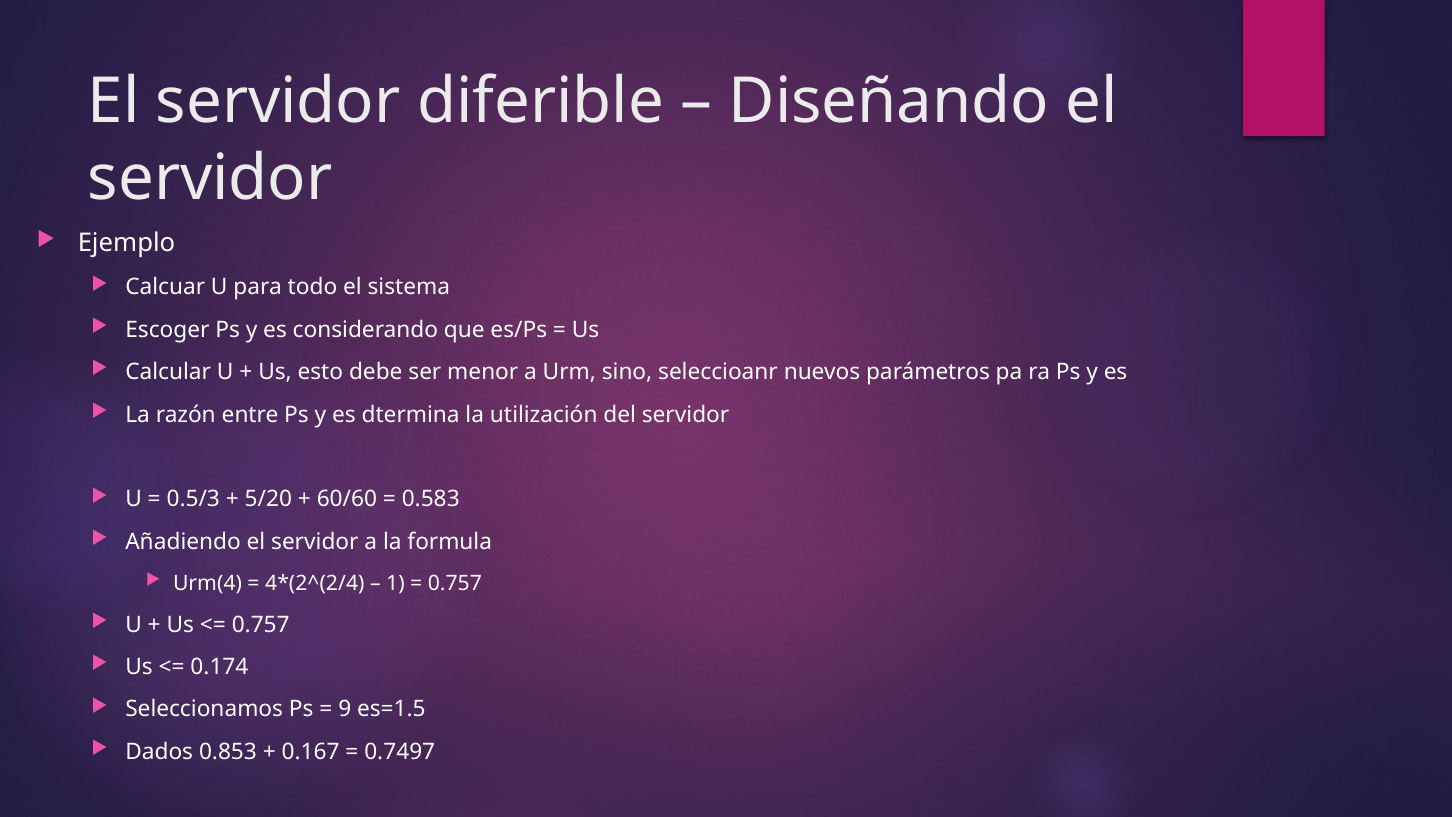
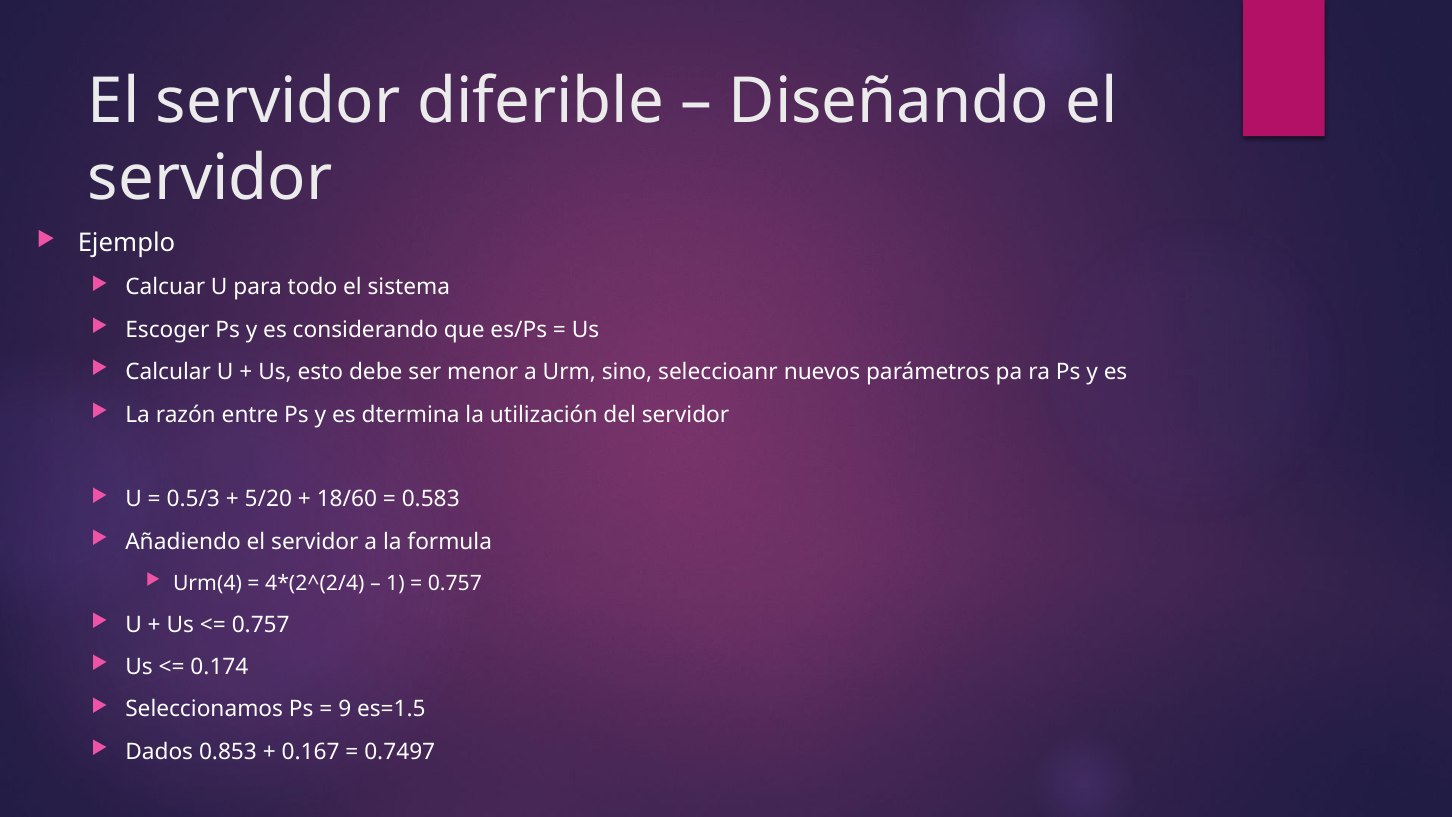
60/60: 60/60 -> 18/60
